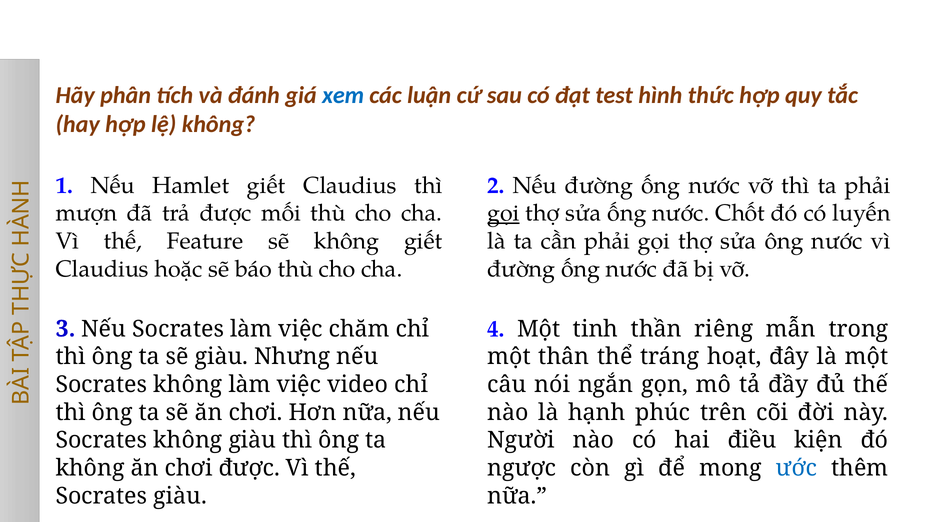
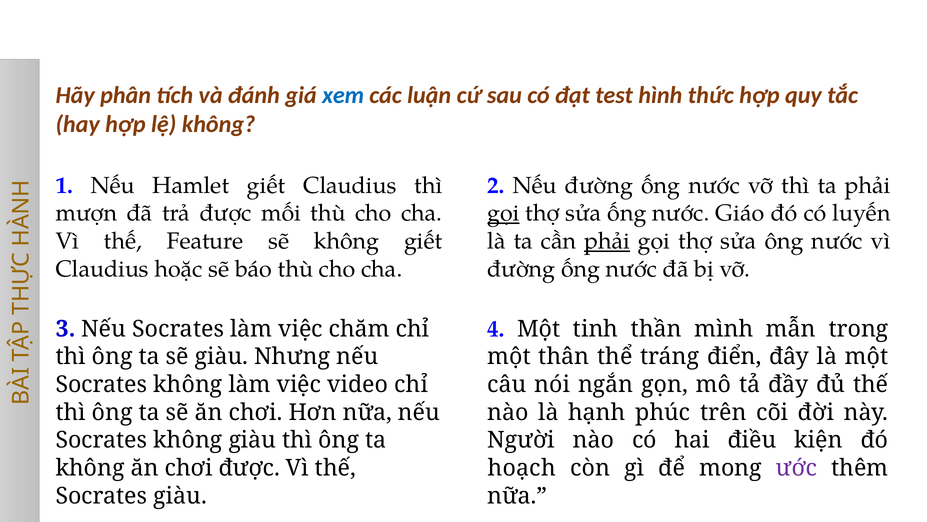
Chốt: Chốt -> Giáo
phải at (607, 241) underline: none -> present
riêng: riêng -> mình
hoạt: hoạt -> điển
ngược: ngược -> hoạch
ước colour: blue -> purple
